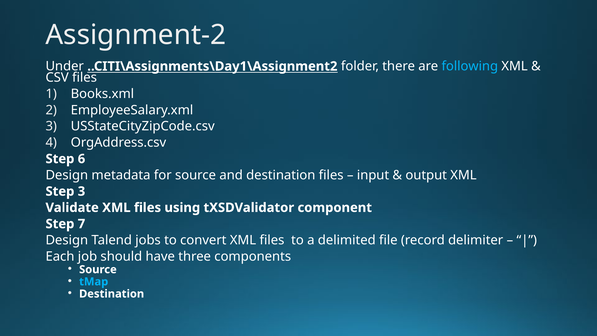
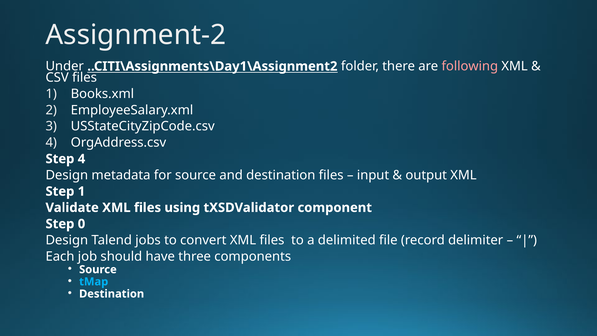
following colour: light blue -> pink
Step 6: 6 -> 4
Step 3: 3 -> 1
7: 7 -> 0
